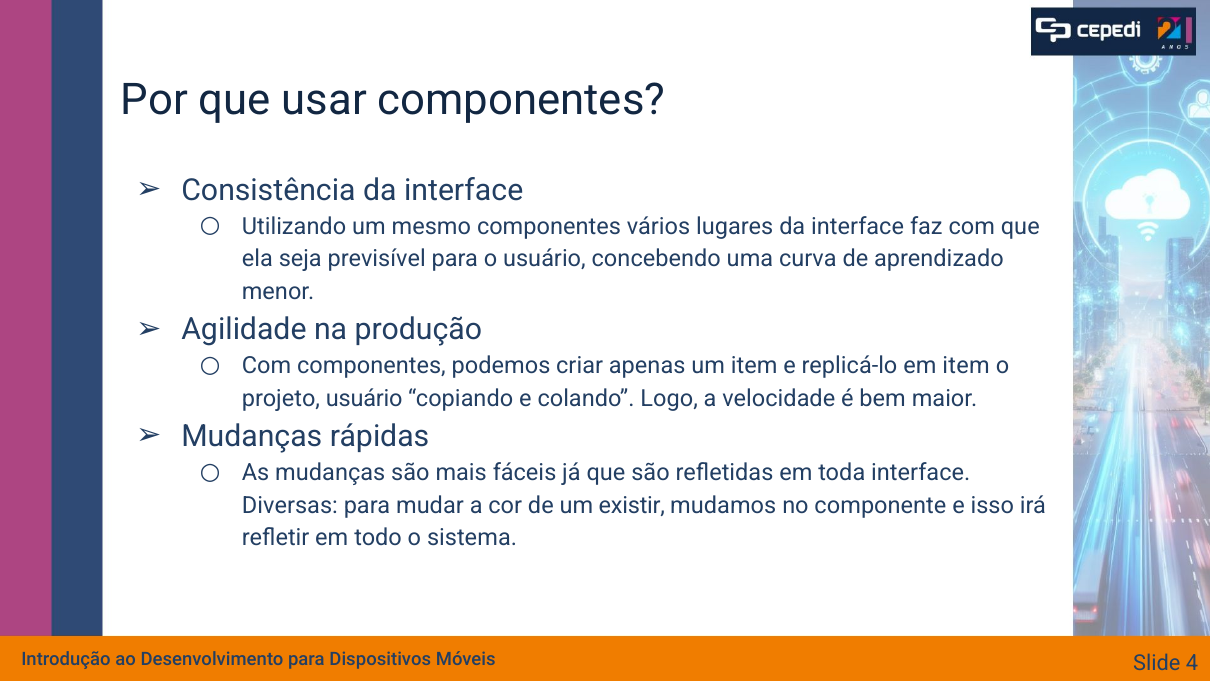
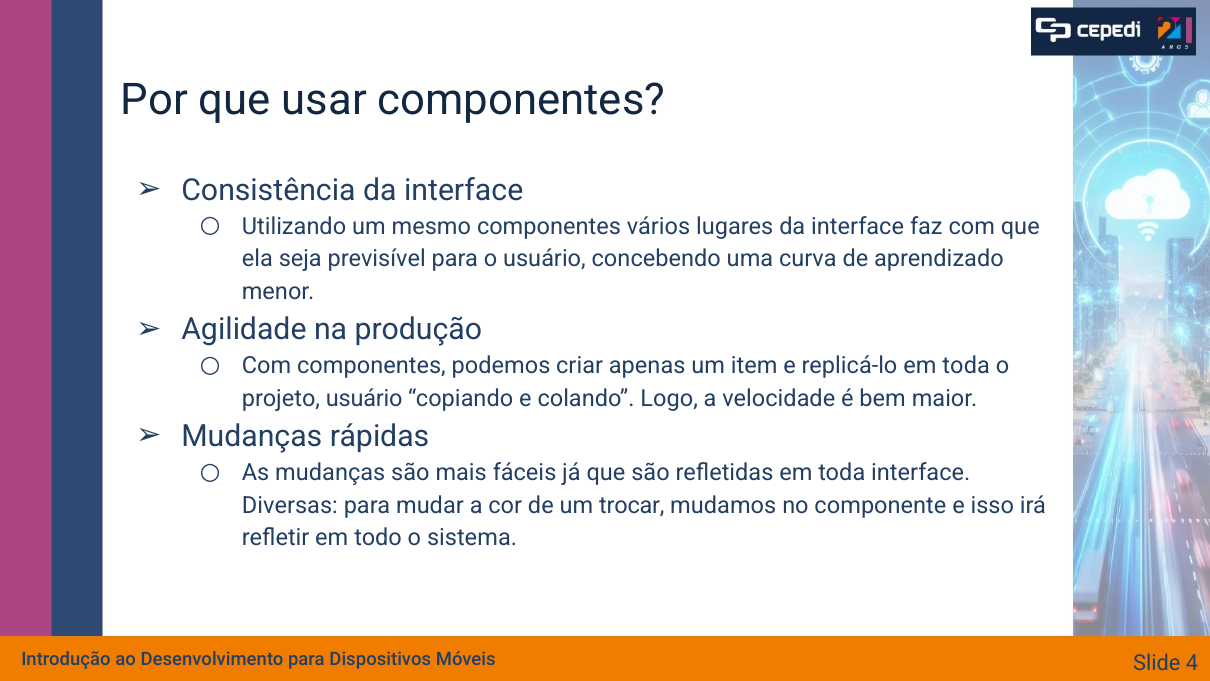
replicá-lo em item: item -> toda
existir: existir -> trocar
